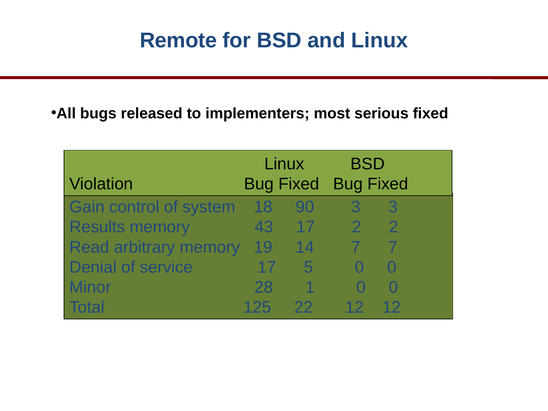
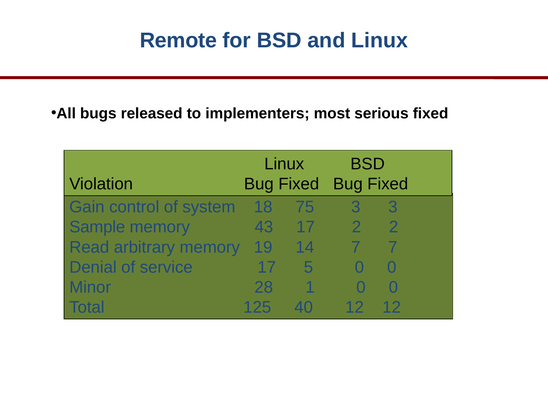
18 90: 90 -> 75
Results: Results -> Sample
22: 22 -> 40
